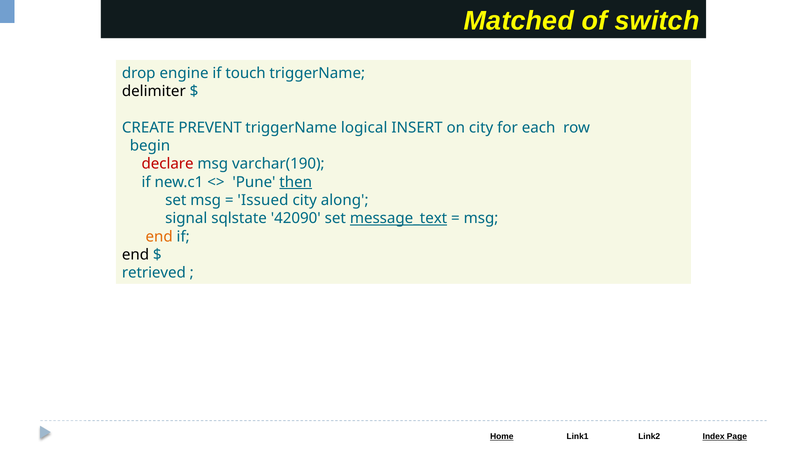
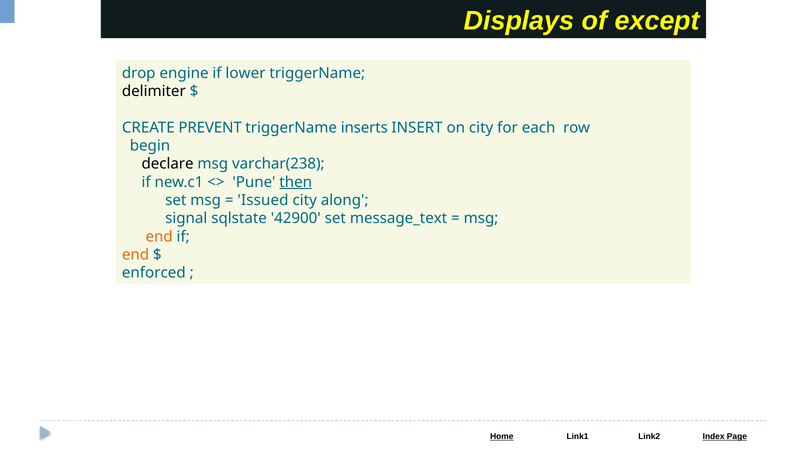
Matched: Matched -> Displays
switch: switch -> except
touch: touch -> lower
logical: logical -> inserts
declare colour: red -> black
varchar(190: varchar(190 -> varchar(238
42090: 42090 -> 42900
message_text underline: present -> none
end at (136, 255) colour: black -> orange
retrieved: retrieved -> enforced
